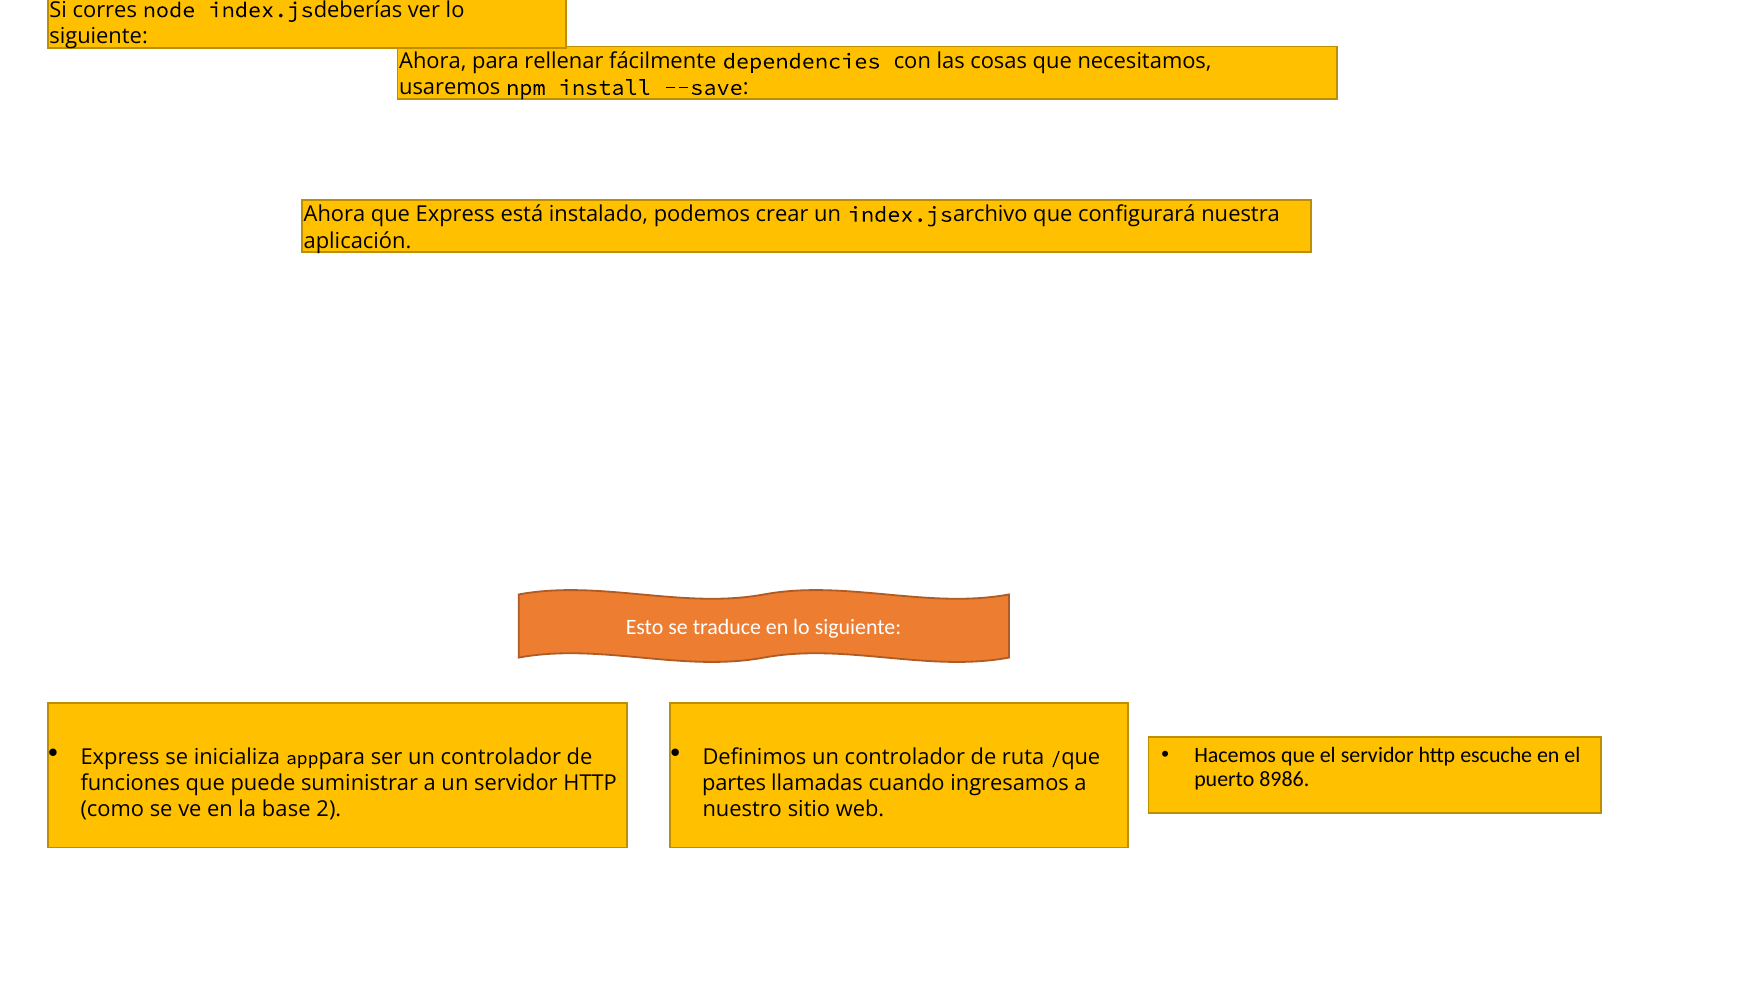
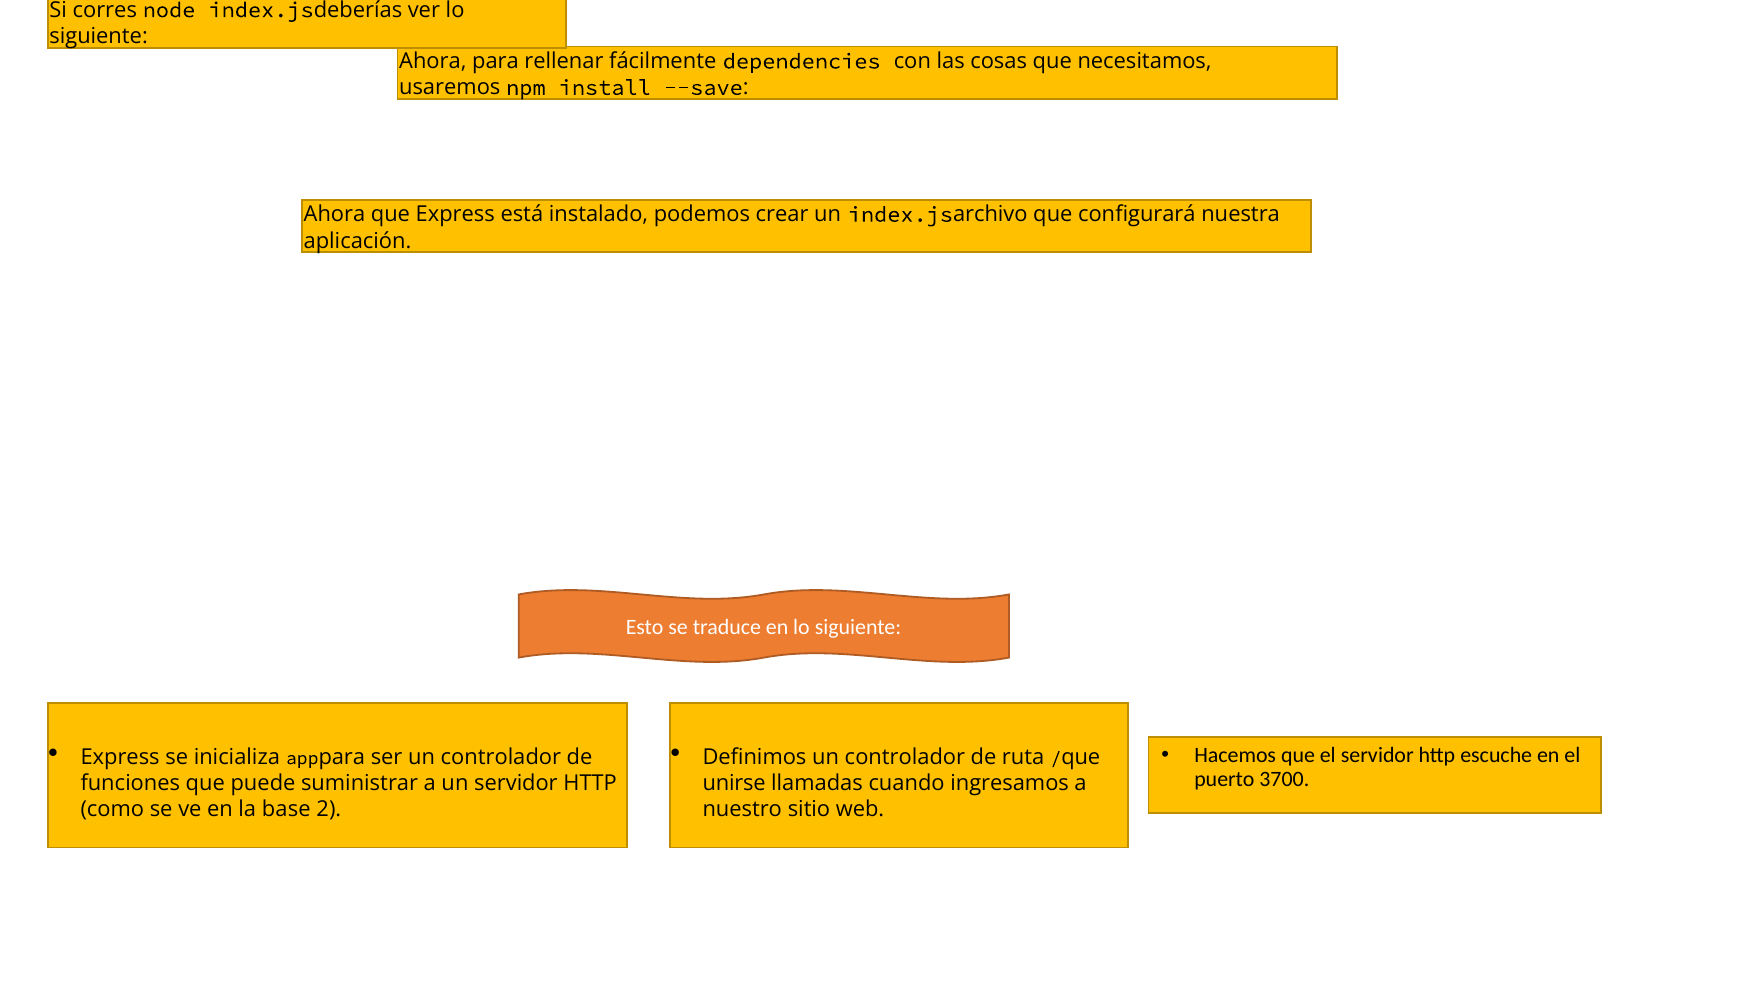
8986: 8986 -> 3700
partes: partes -> unirse
